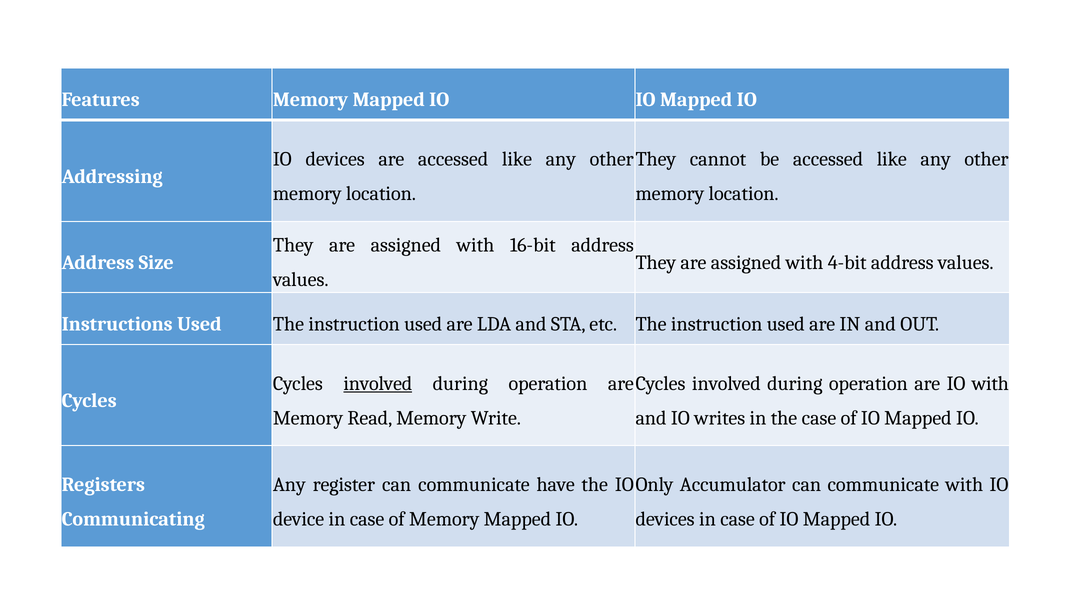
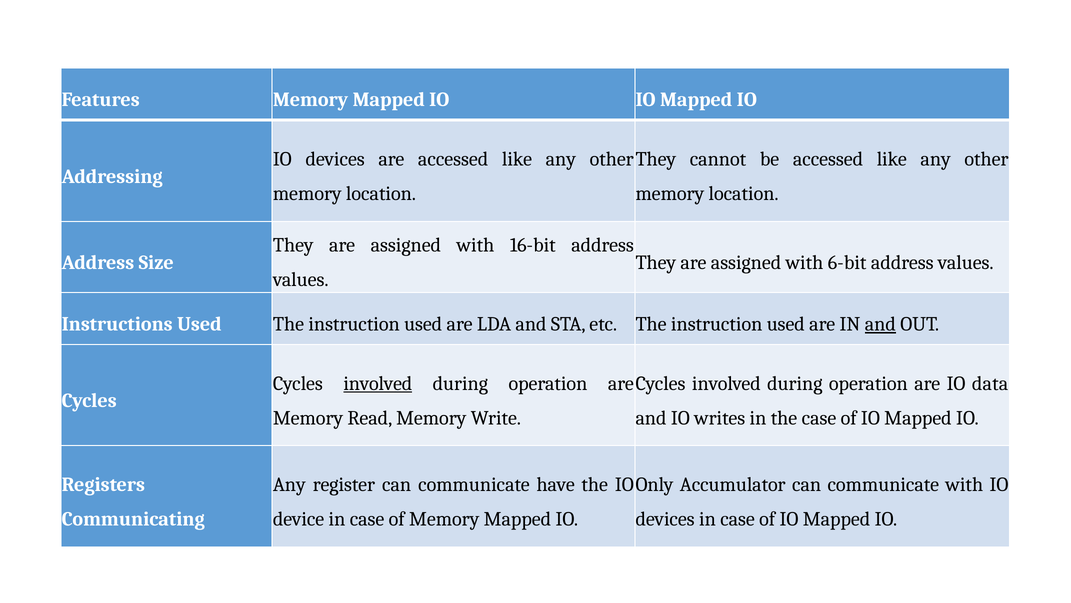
4-bit: 4-bit -> 6-bit
and at (880, 324) underline: none -> present
IO with: with -> data
